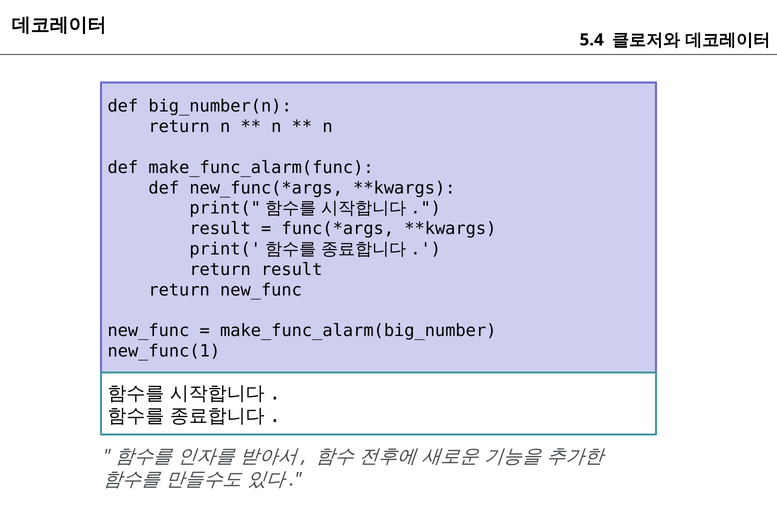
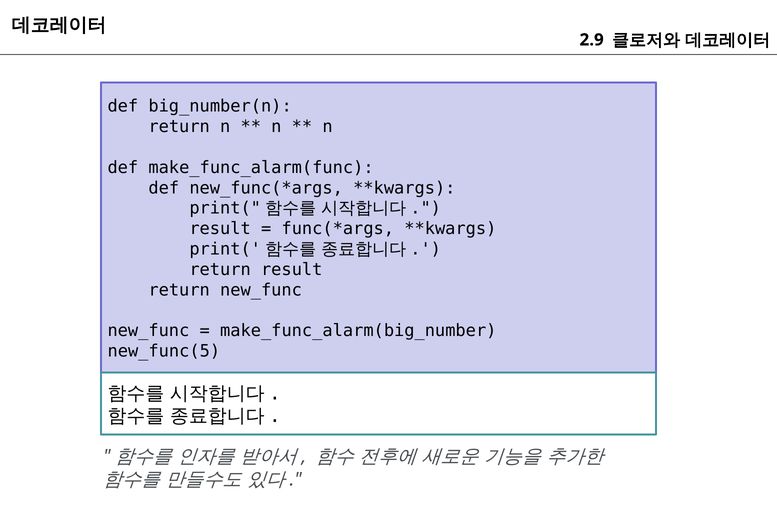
5.4: 5.4 -> 2.9
new_func(1: new_func(1 -> new_func(5
